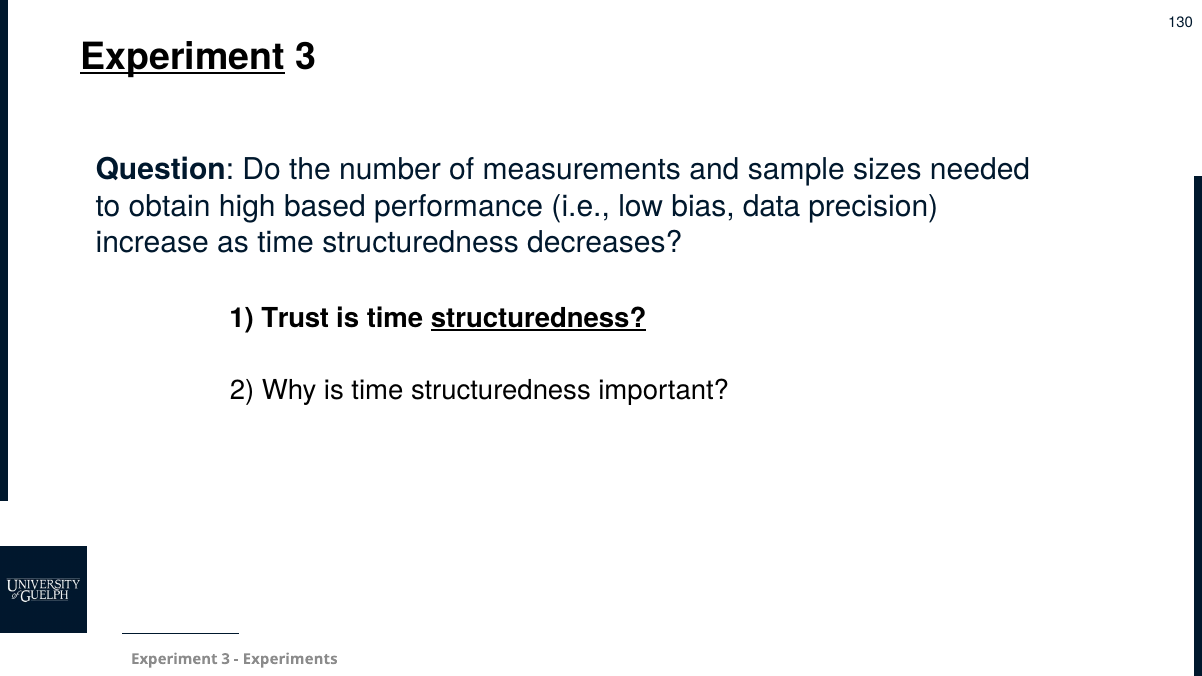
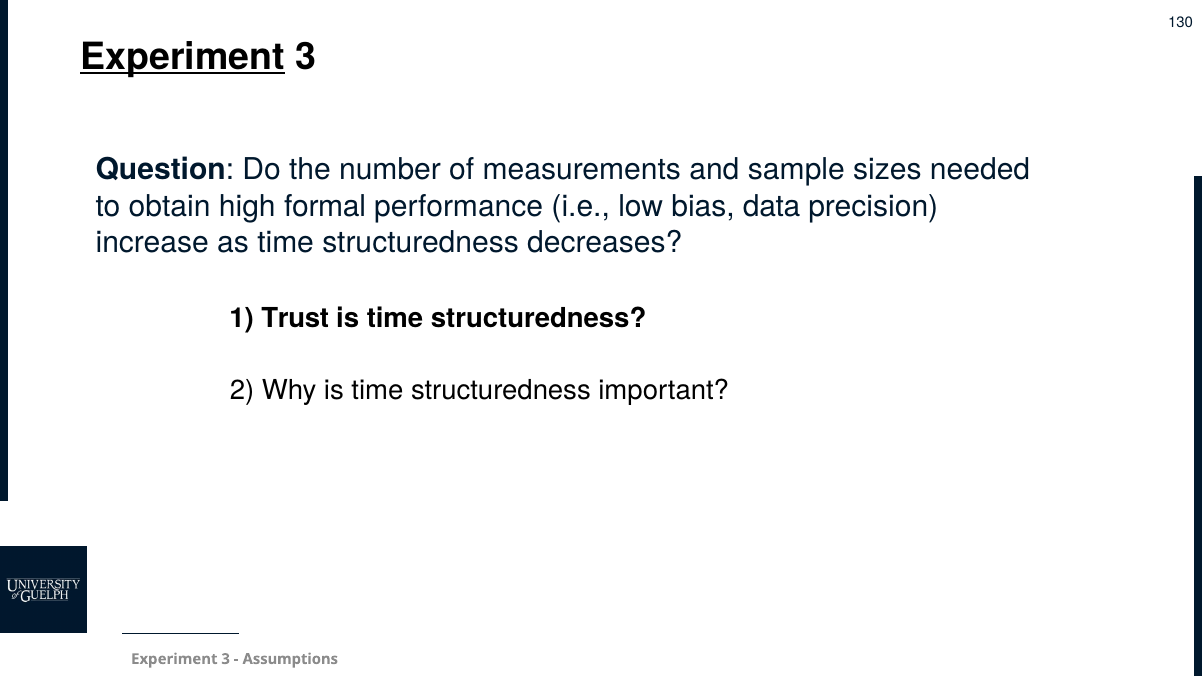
based: based -> formal
structuredness at (539, 318) underline: present -> none
Experiments: Experiments -> Assumptions
